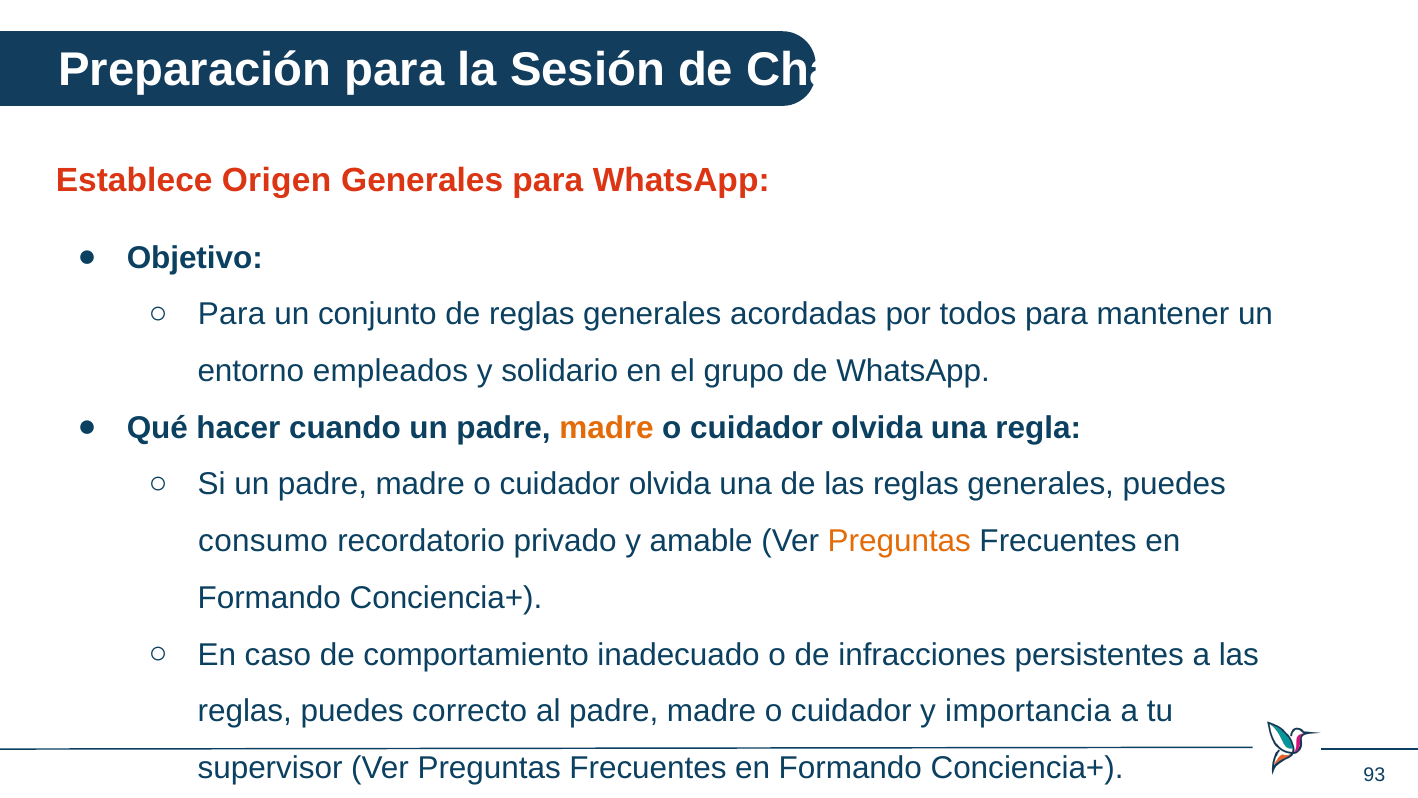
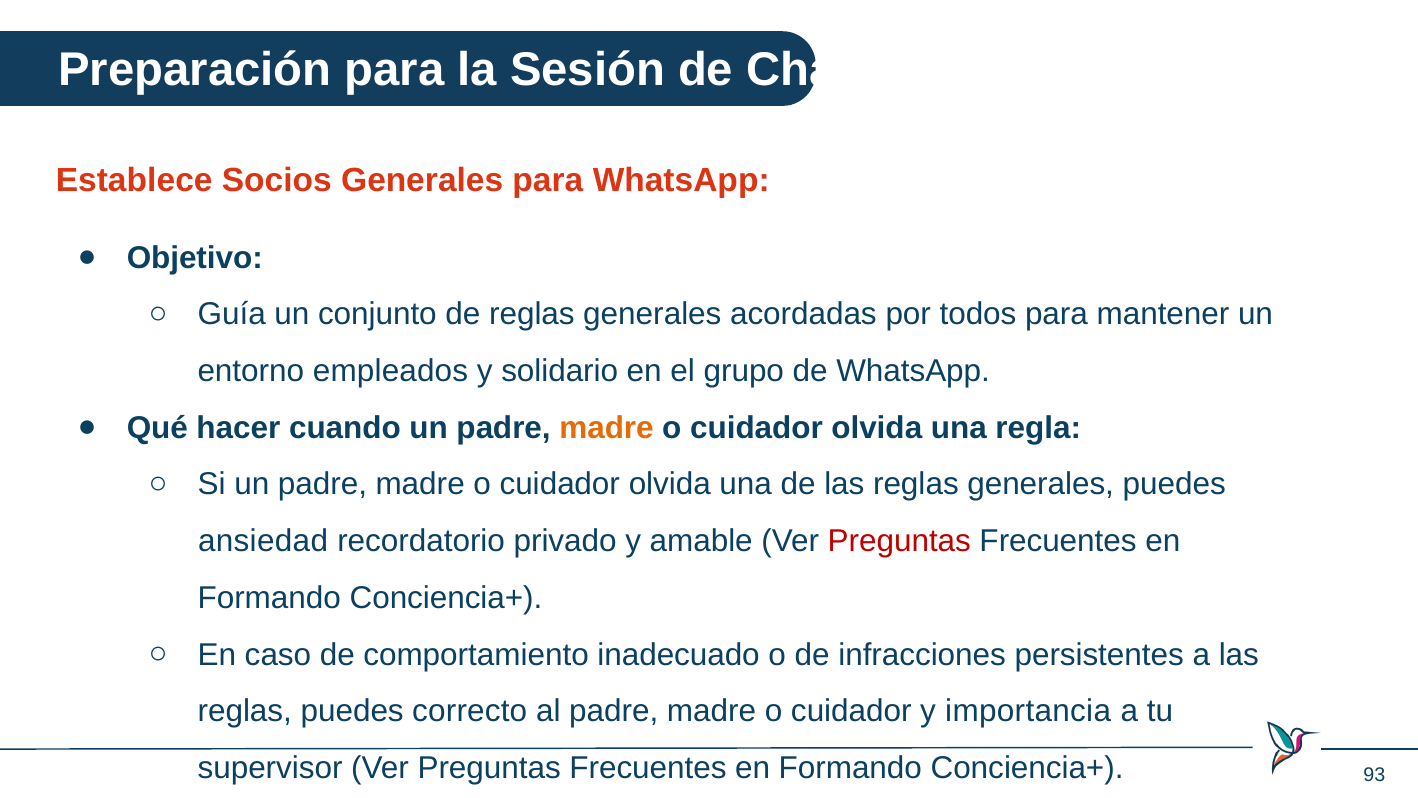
Origen: Origen -> Socios
Para at (232, 314): Para -> Guía
consumo: consumo -> ansiedad
Preguntas at (899, 541) colour: orange -> red
